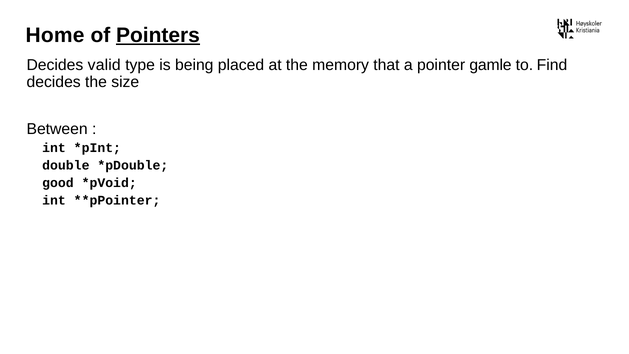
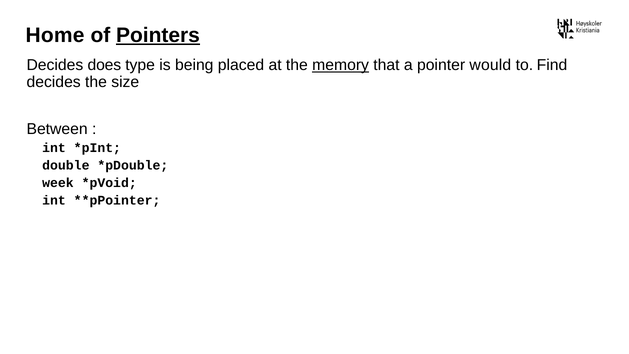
valid: valid -> does
memory underline: none -> present
gamle: gamle -> would
good: good -> week
